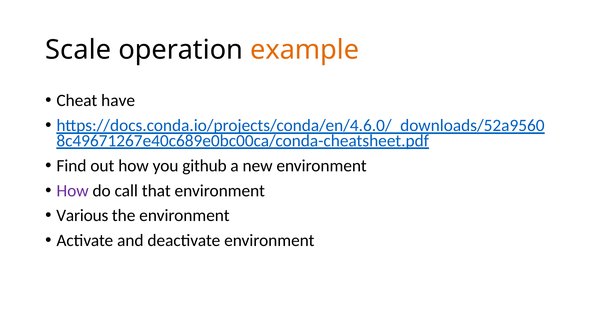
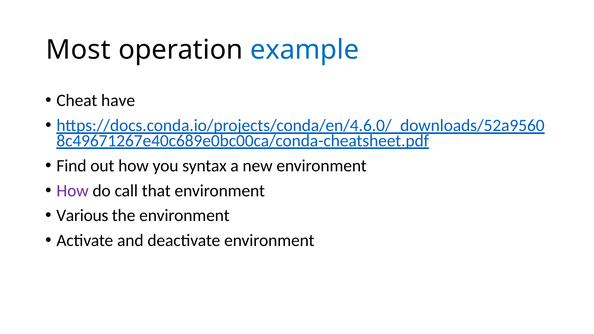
Scale: Scale -> Most
example colour: orange -> blue
github: github -> syntax
